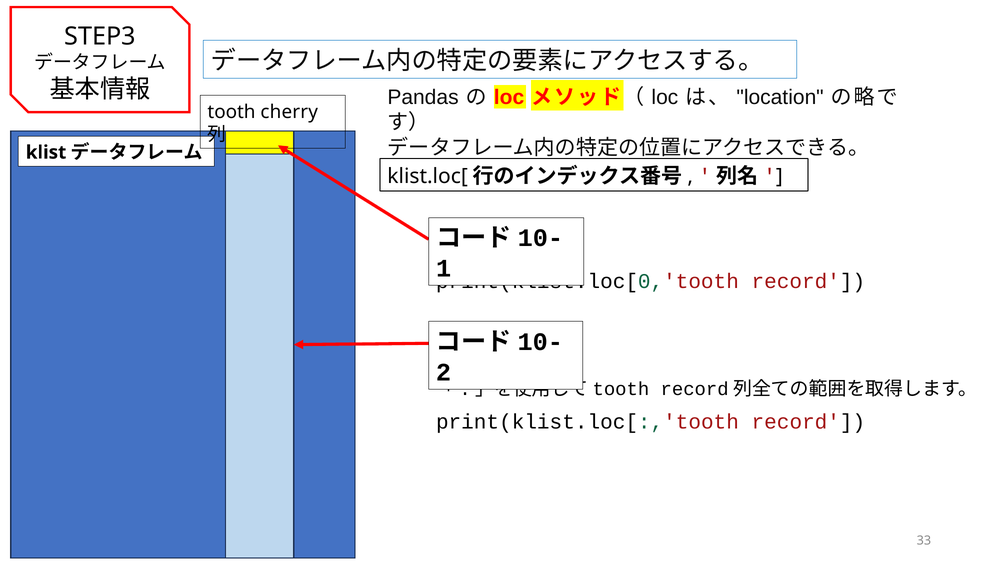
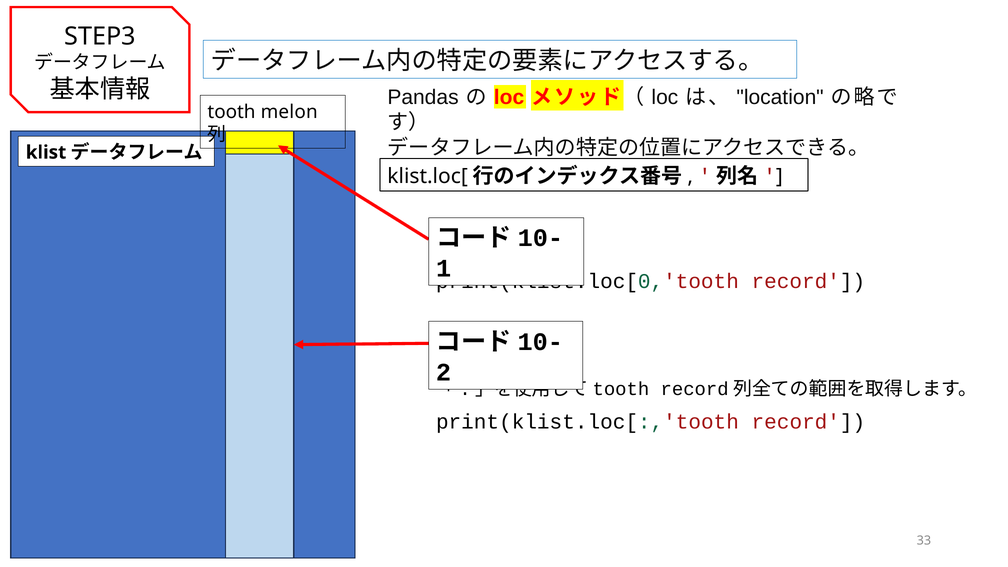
cherry: cherry -> melon
